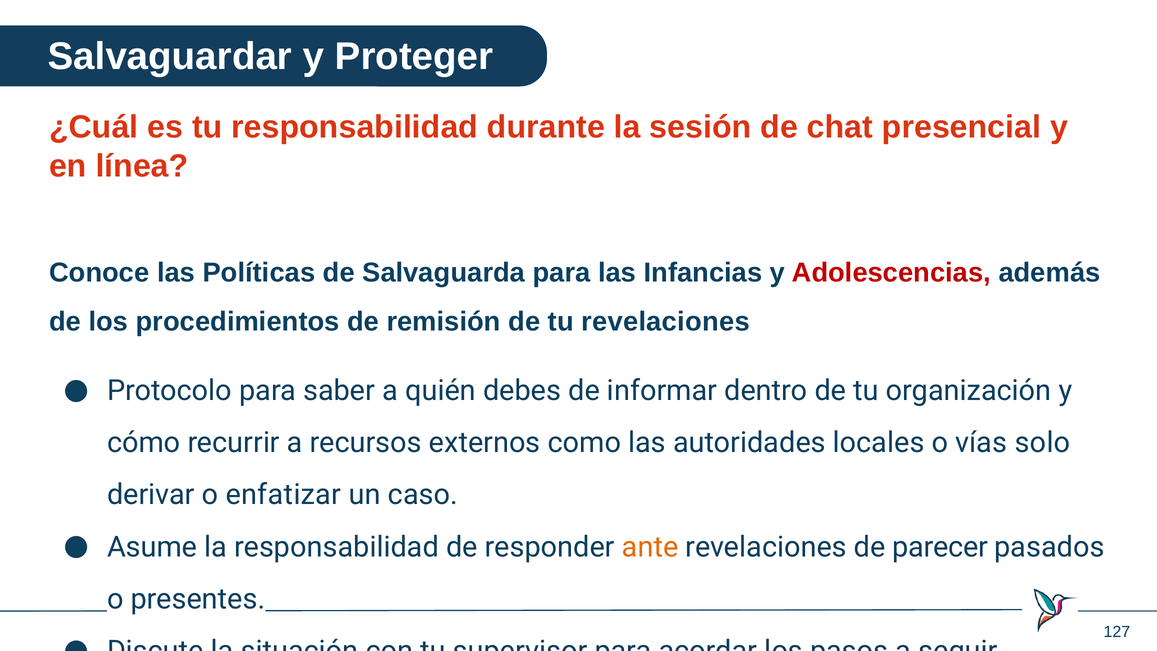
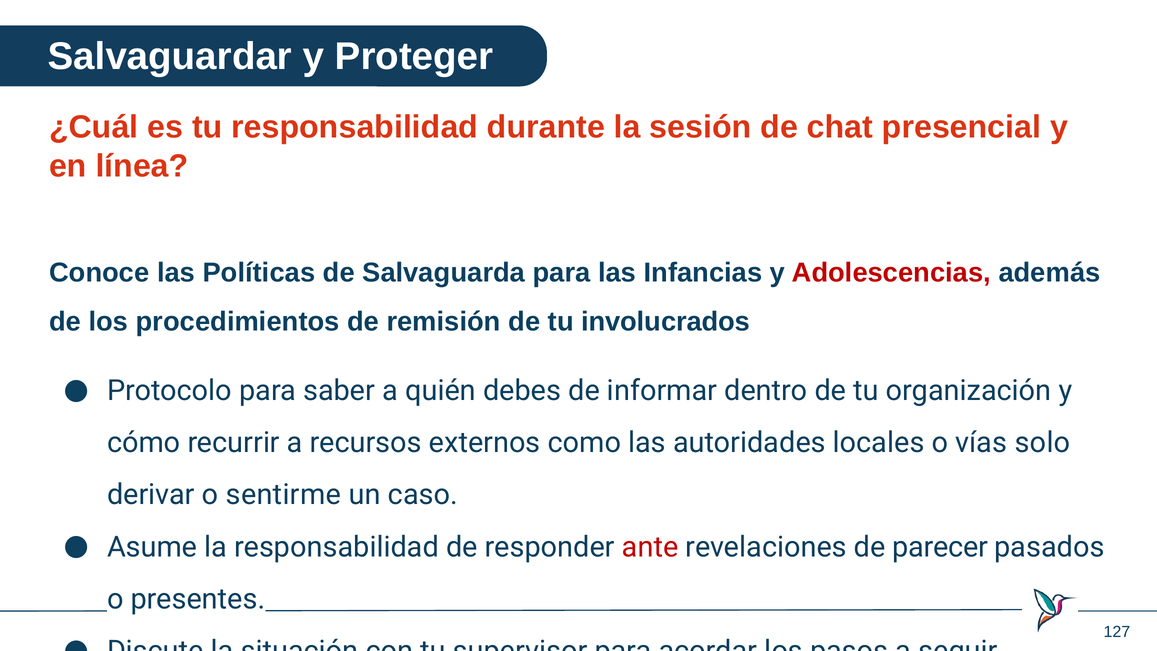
tu revelaciones: revelaciones -> involucrados
enfatizar: enfatizar -> sentirme
ante colour: orange -> red
